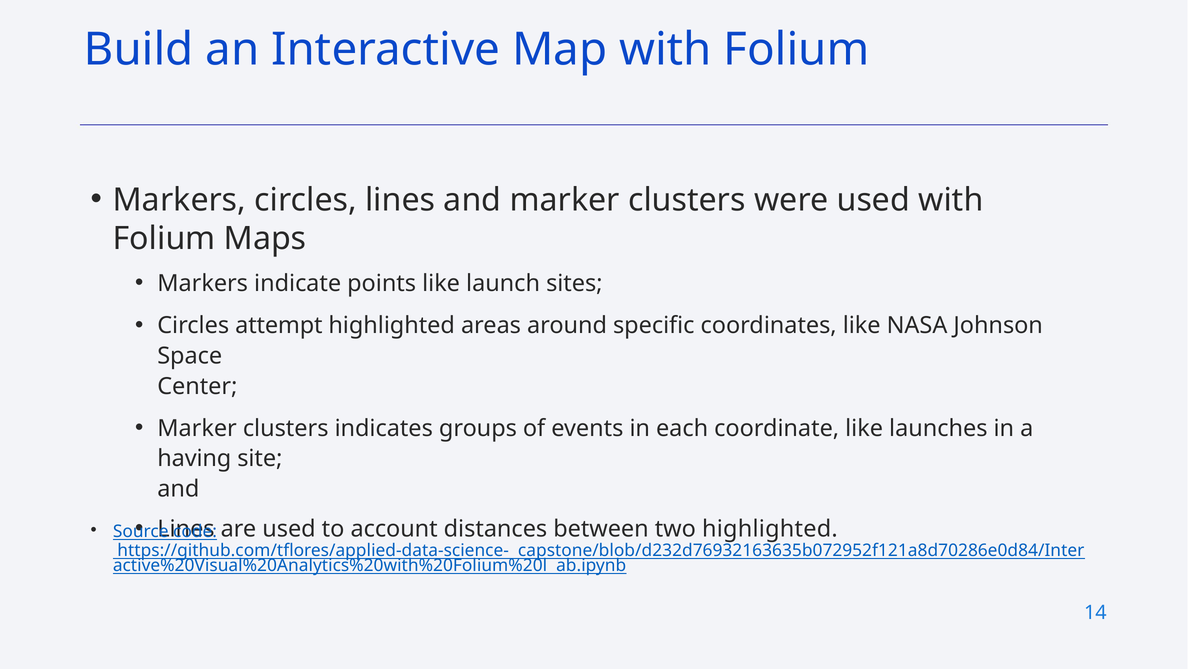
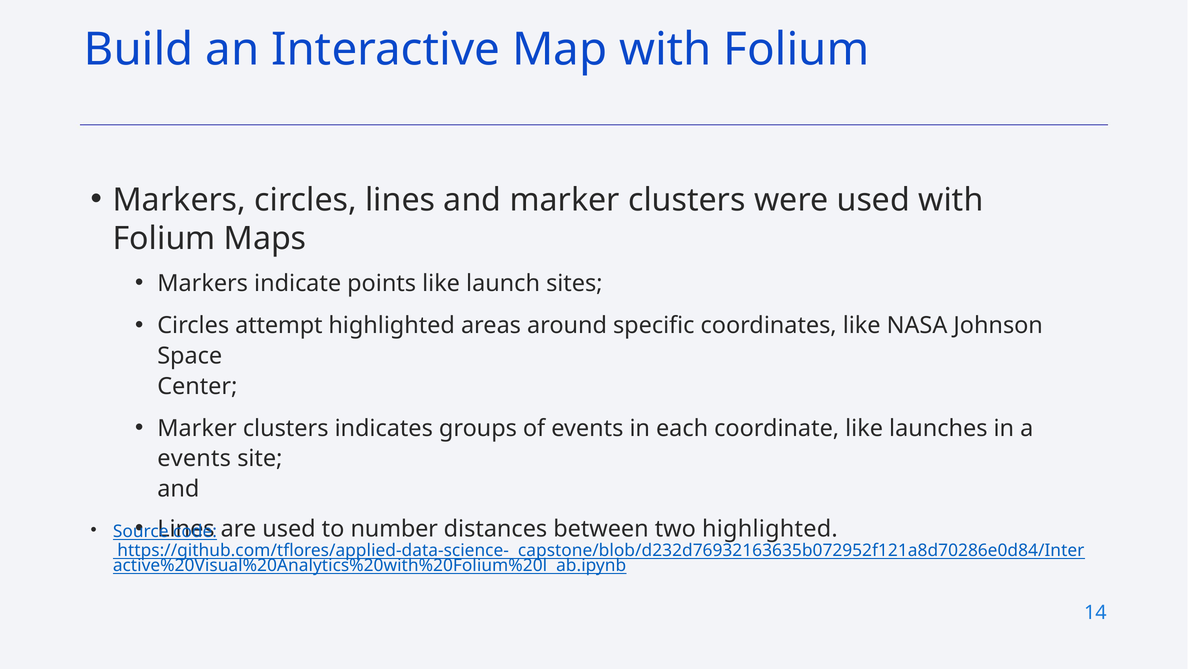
having at (194, 458): having -> events
account: account -> number
